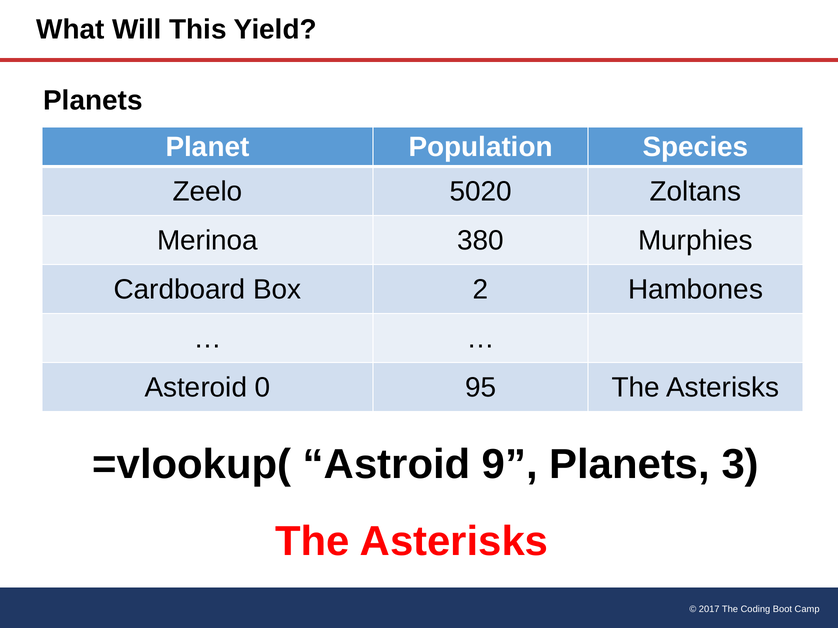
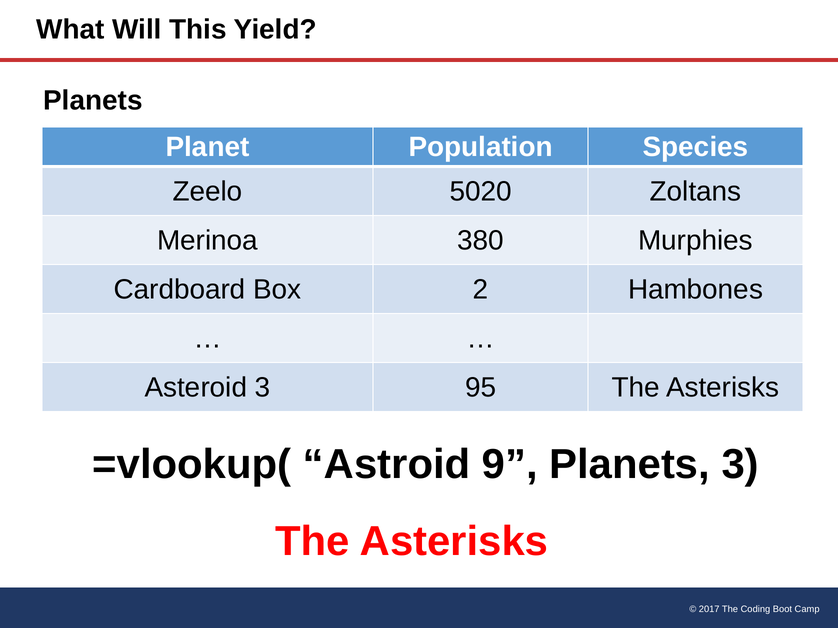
Asteroid 0: 0 -> 3
